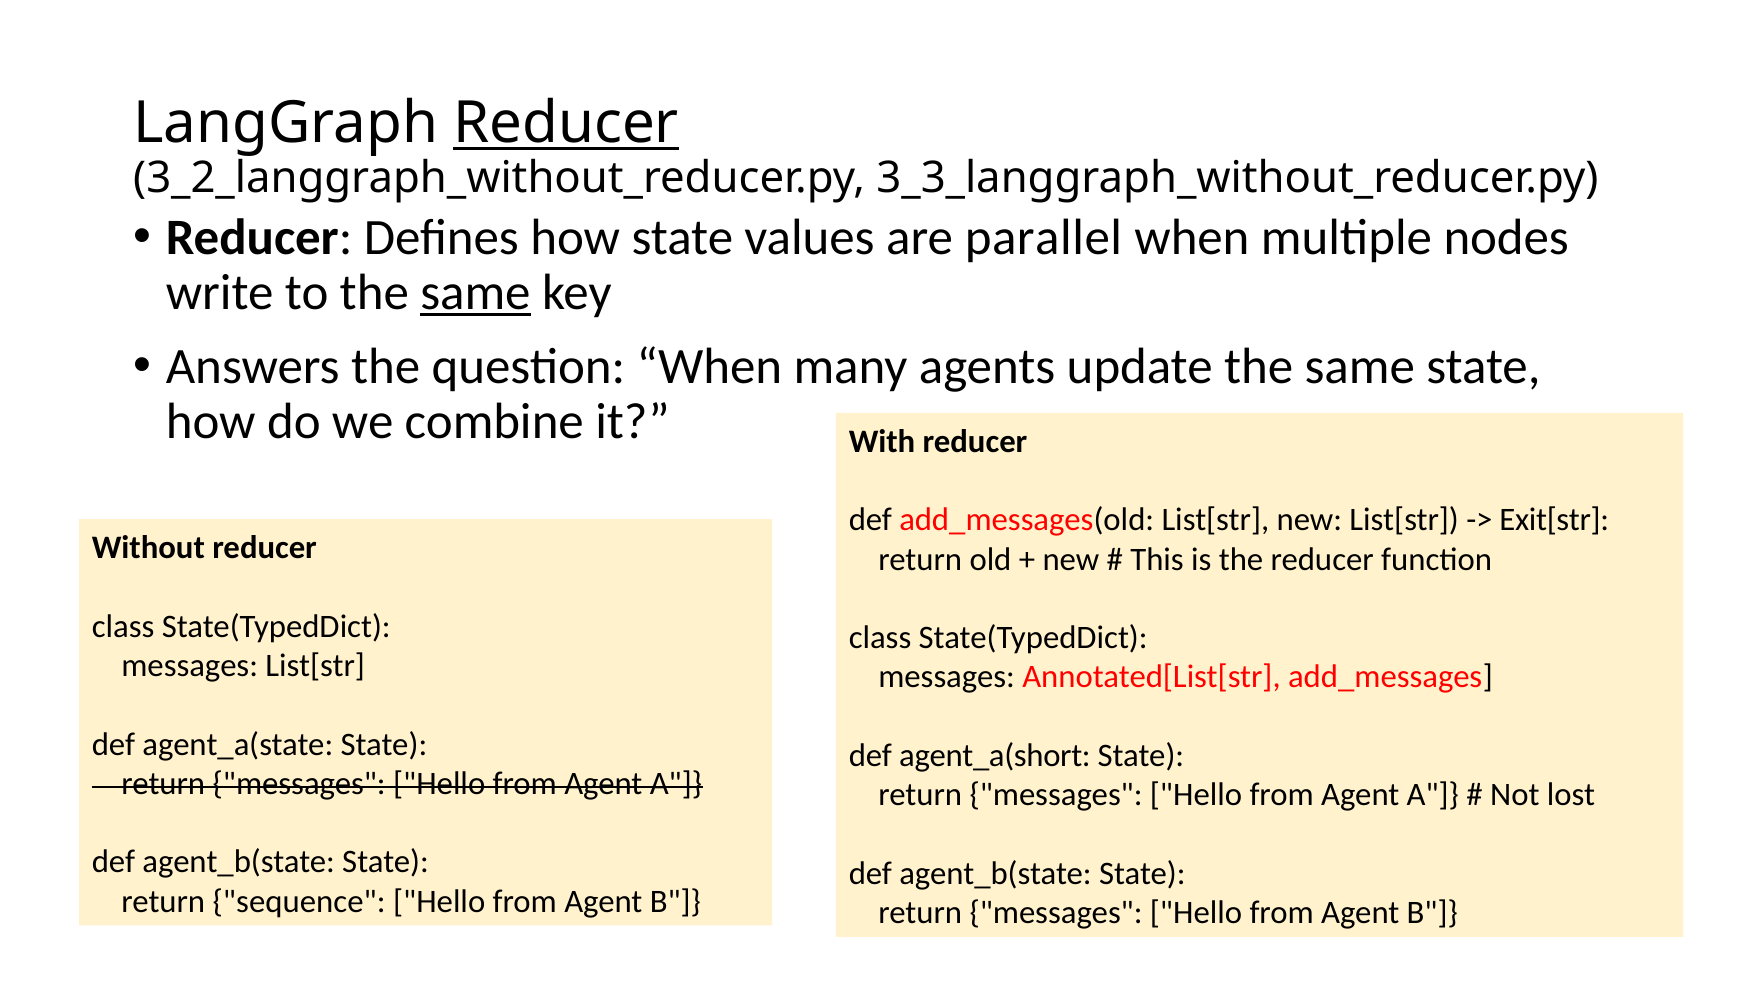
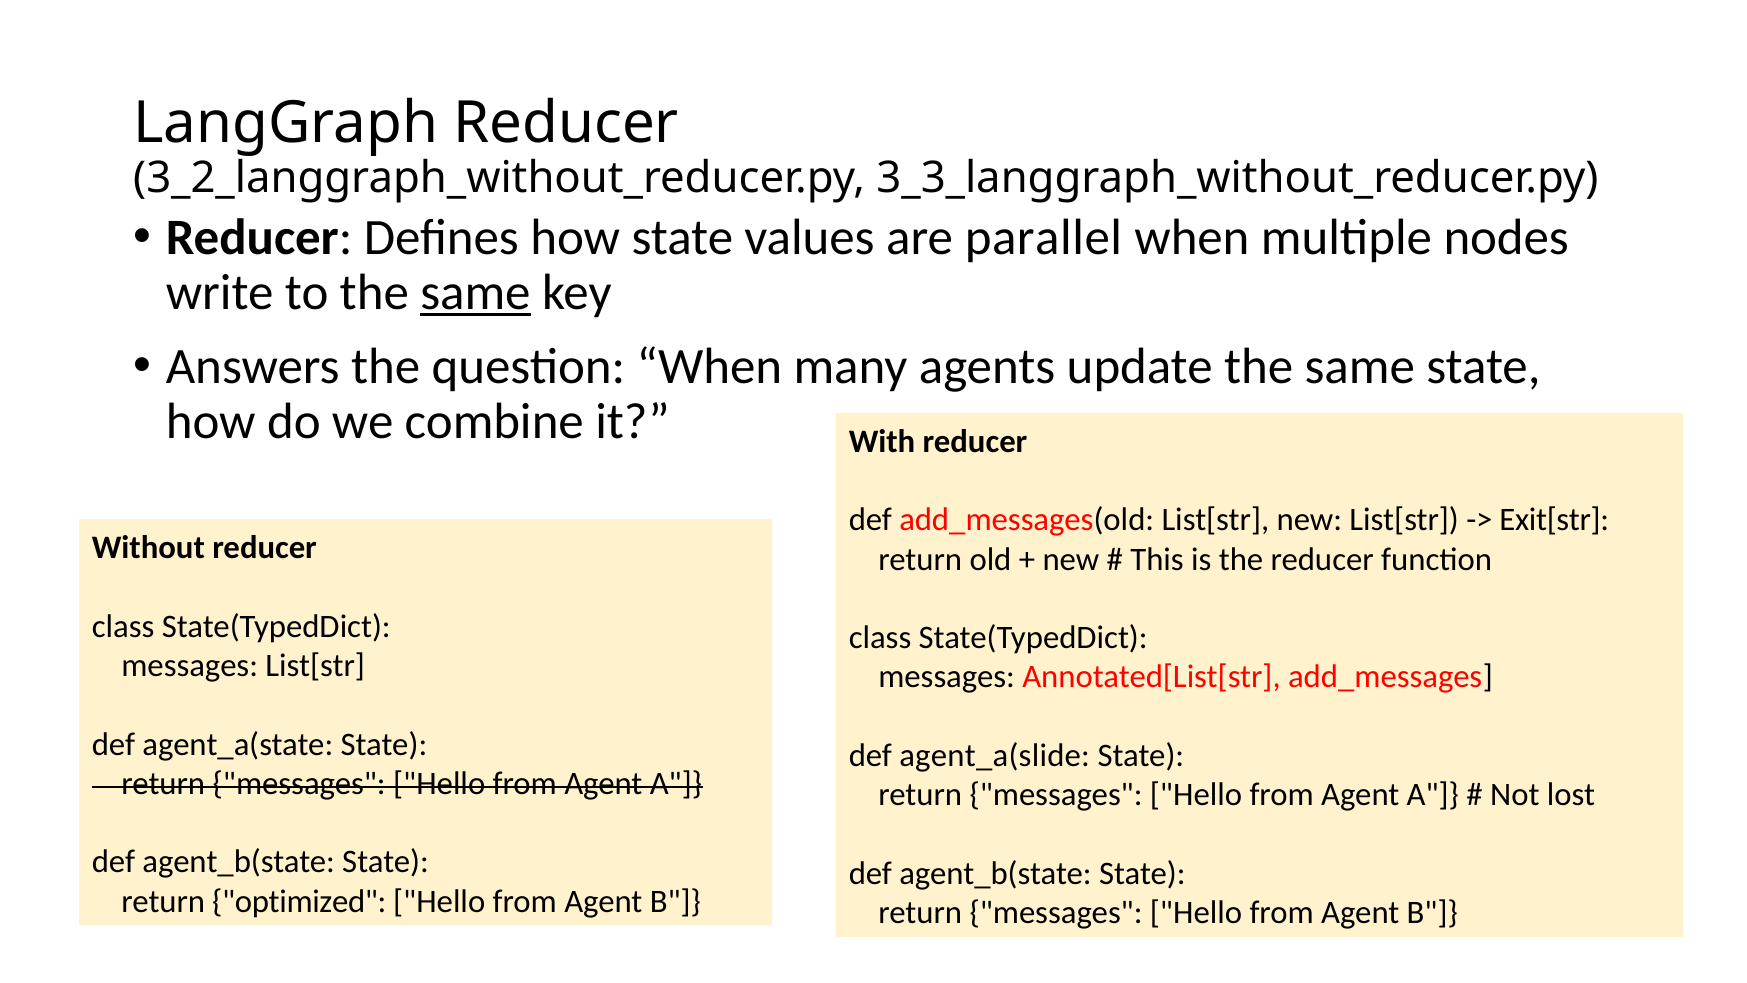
Reducer at (566, 123) underline: present -> none
agent_a(short: agent_a(short -> agent_a(slide
sequence: sequence -> optimized
